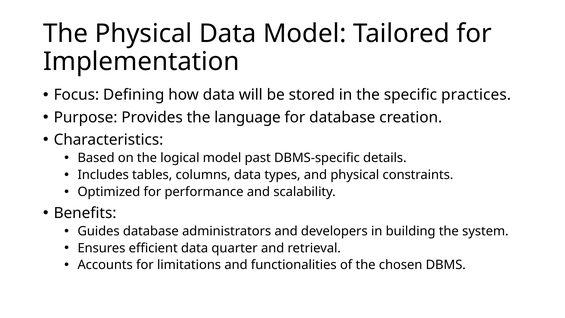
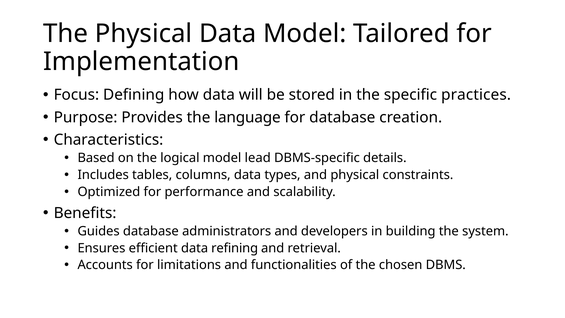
past: past -> lead
quarter: quarter -> refining
